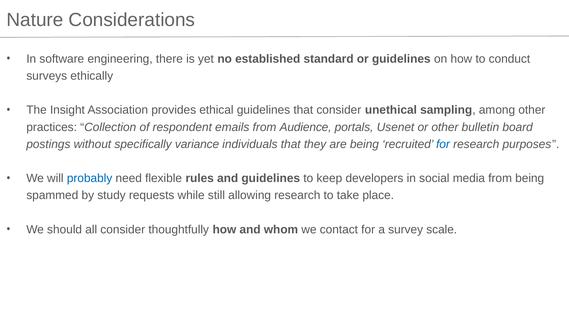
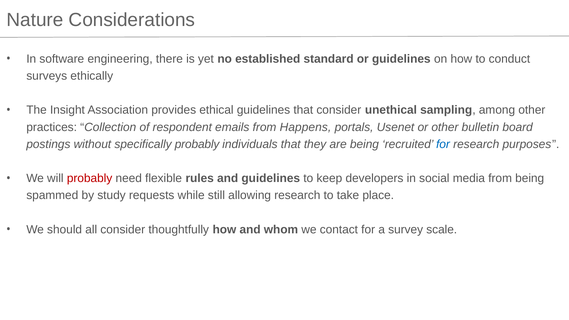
Audience: Audience -> Happens
specifically variance: variance -> probably
probably at (90, 178) colour: blue -> red
